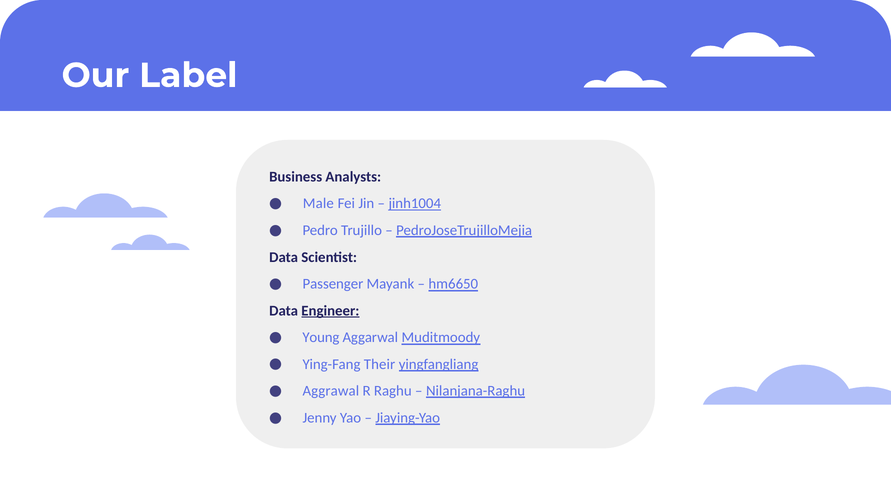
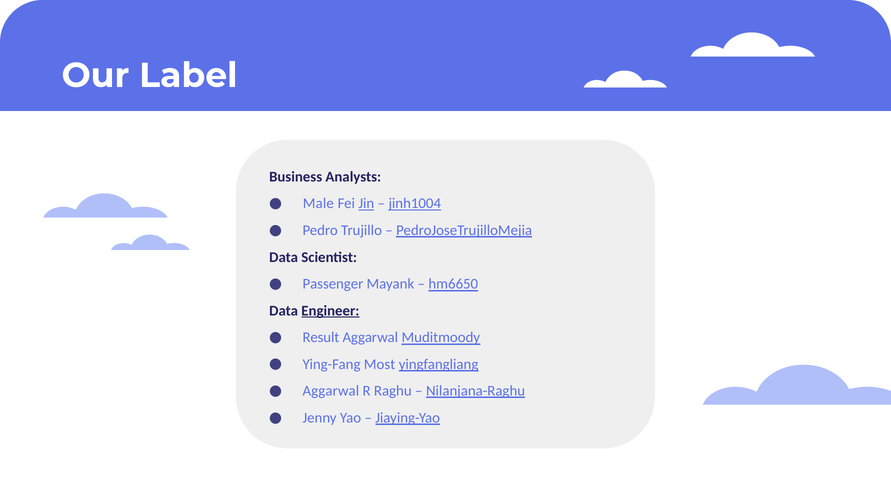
Jin underline: none -> present
Young: Young -> Result
Their: Their -> Most
Aggrawal at (331, 391): Aggrawal -> Aggarwal
